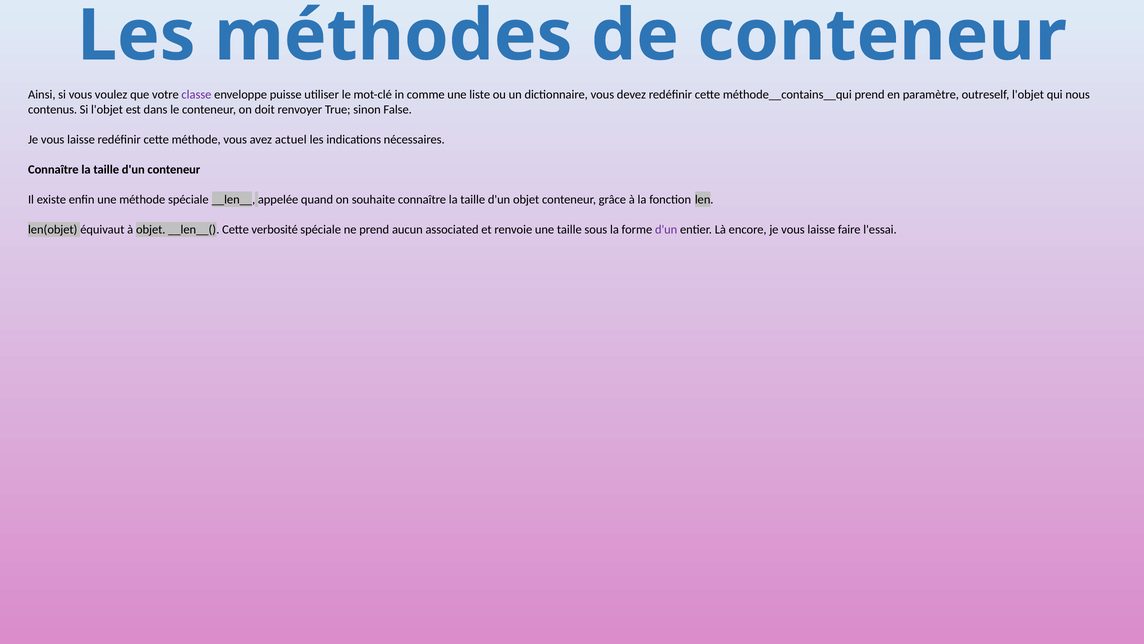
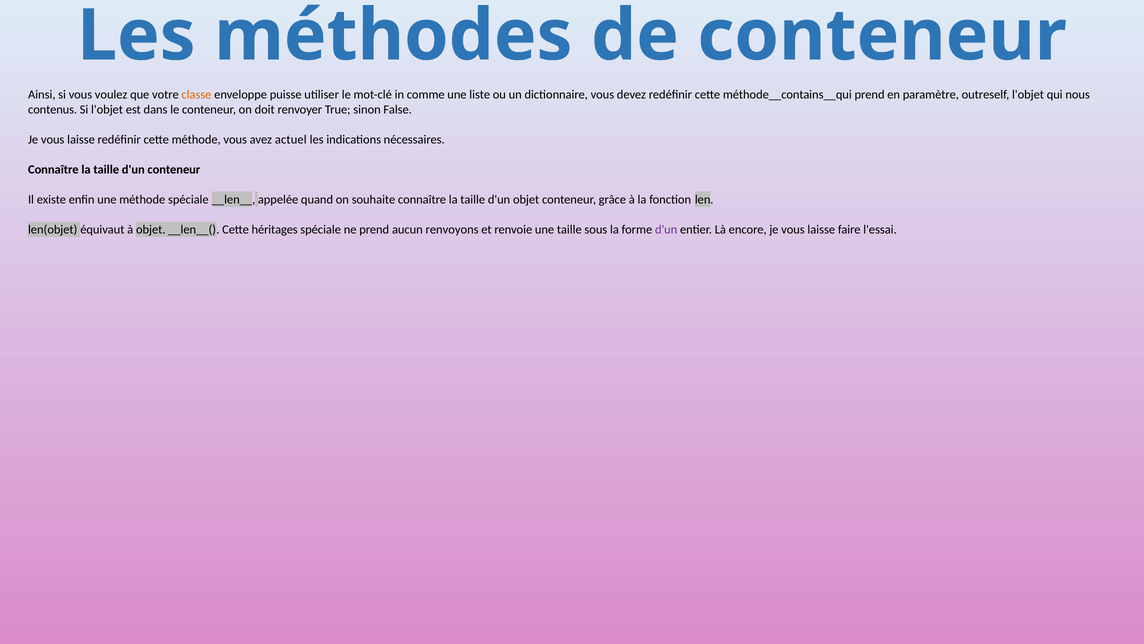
classe colour: purple -> orange
verbosité: verbosité -> héritages
associated: associated -> renvoyons
